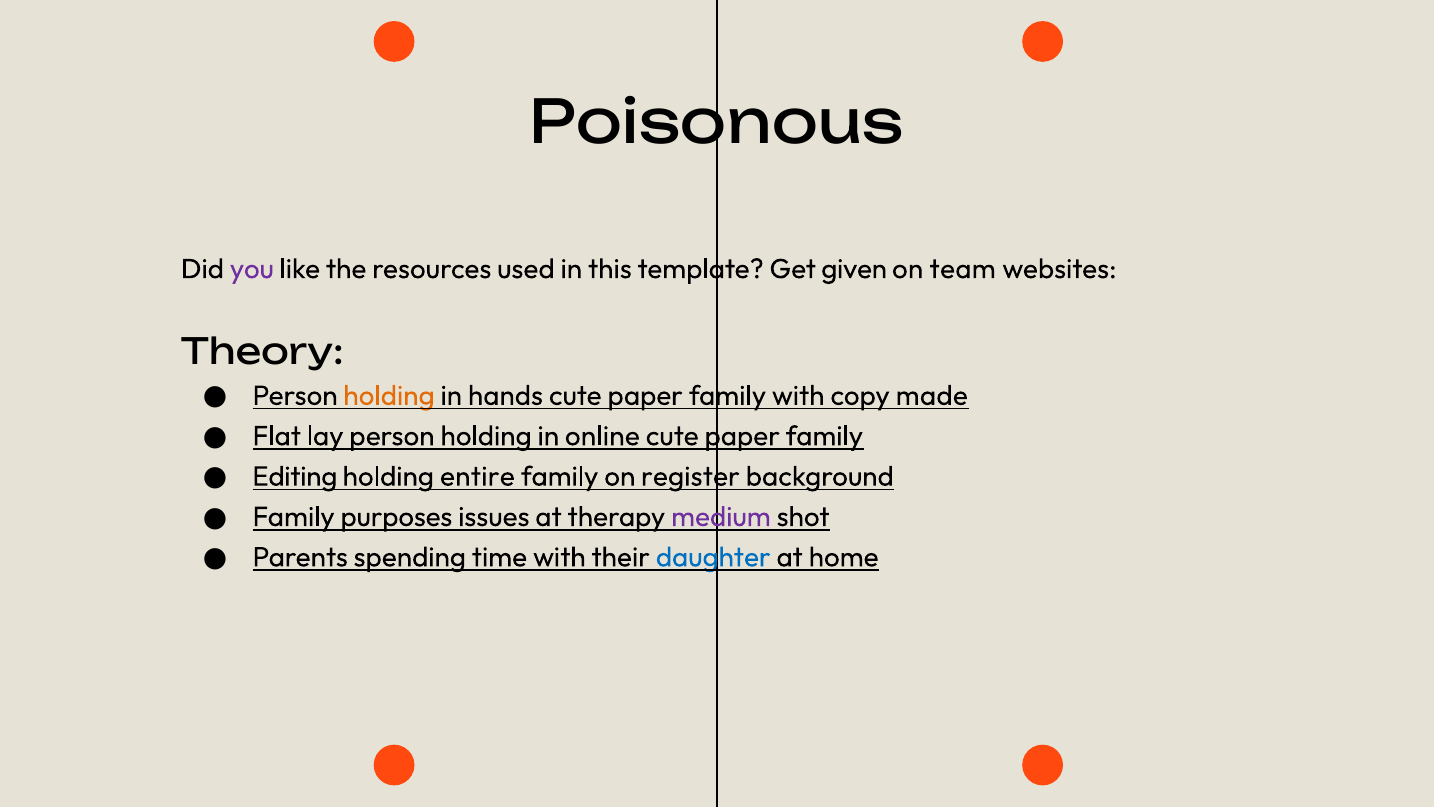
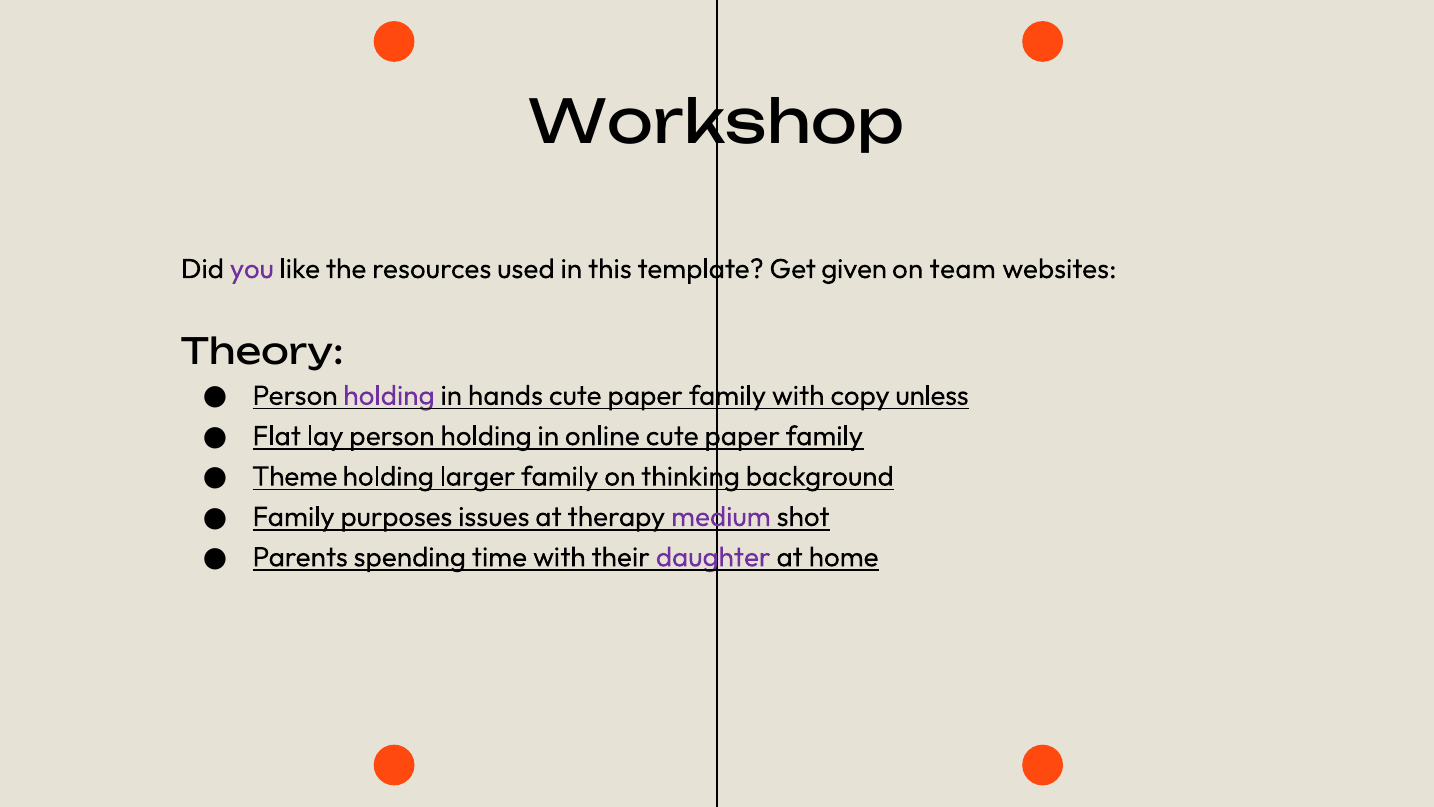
Poisonous: Poisonous -> Workshop
holding at (389, 396) colour: orange -> purple
made: made -> unless
Editing: Editing -> Theme
entire: entire -> larger
register: register -> thinking
daughter colour: blue -> purple
